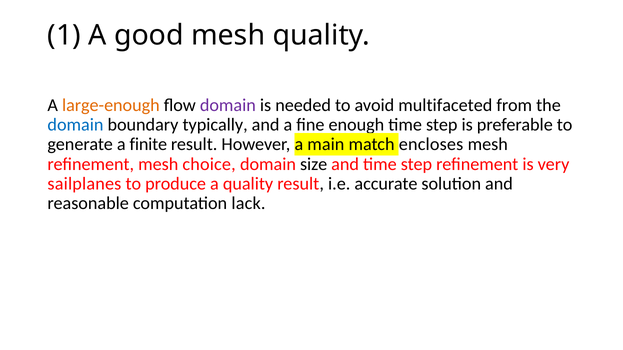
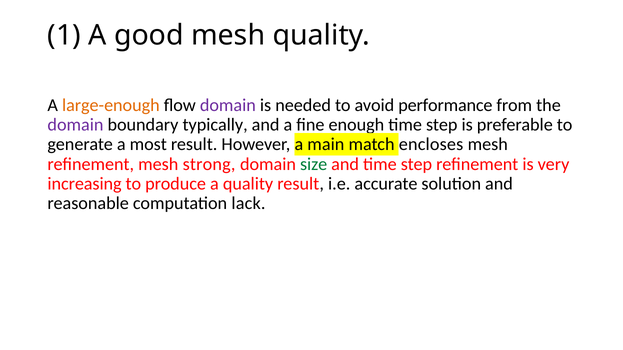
multifaceted: multifaceted -> performance
domain at (75, 125) colour: blue -> purple
finite: finite -> most
choice: choice -> strong
size colour: black -> green
sailplanes: sailplanes -> increasing
